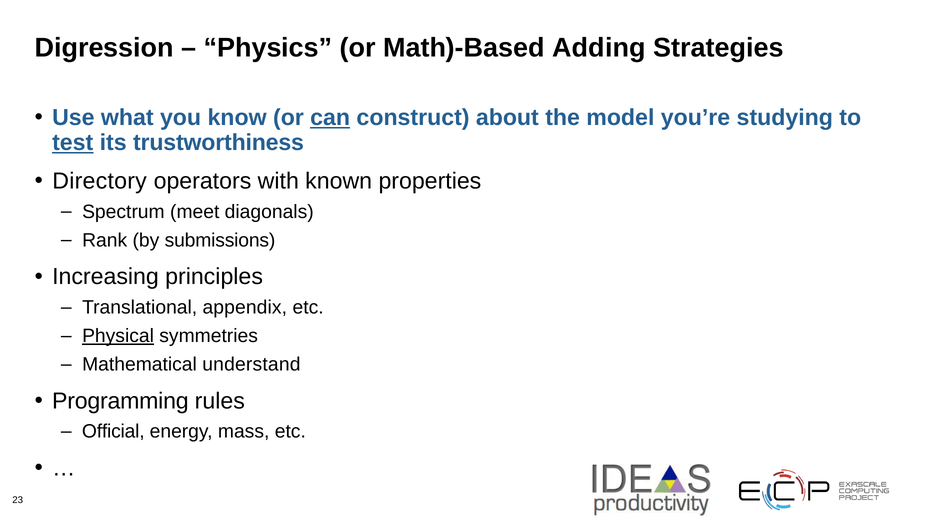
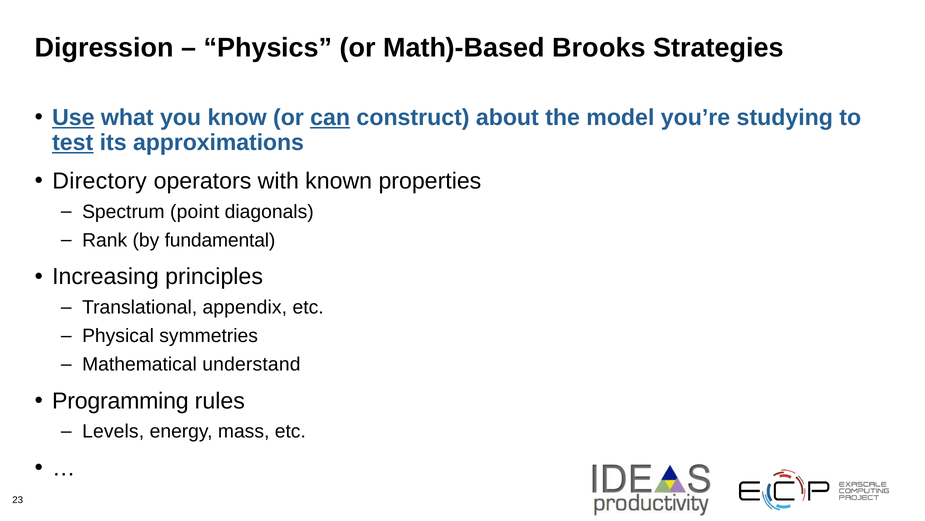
Adding: Adding -> Brooks
Use underline: none -> present
trustworthiness: trustworthiness -> approximations
meet: meet -> point
submissions: submissions -> fundamental
Physical underline: present -> none
Official: Official -> Levels
